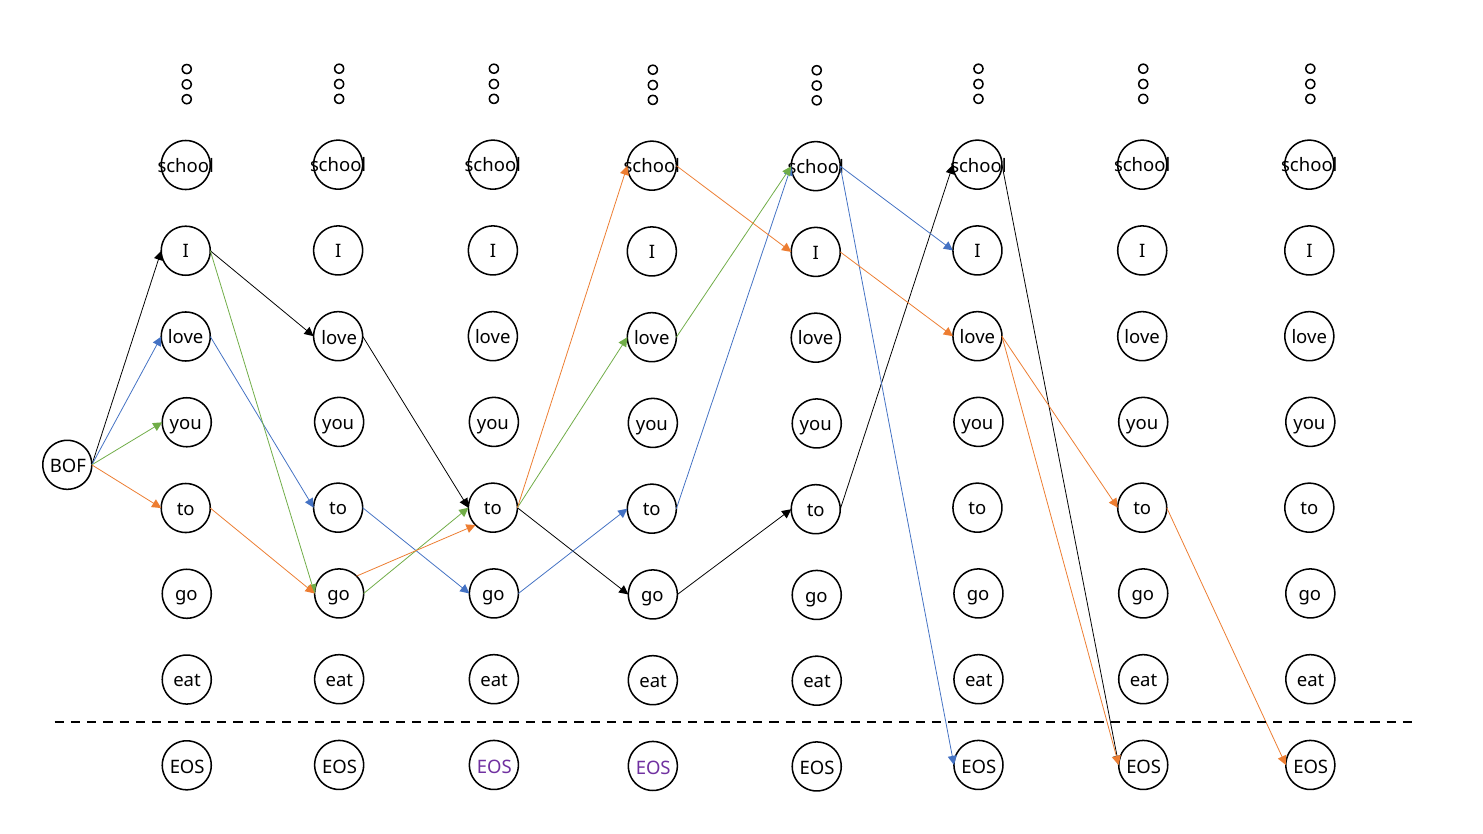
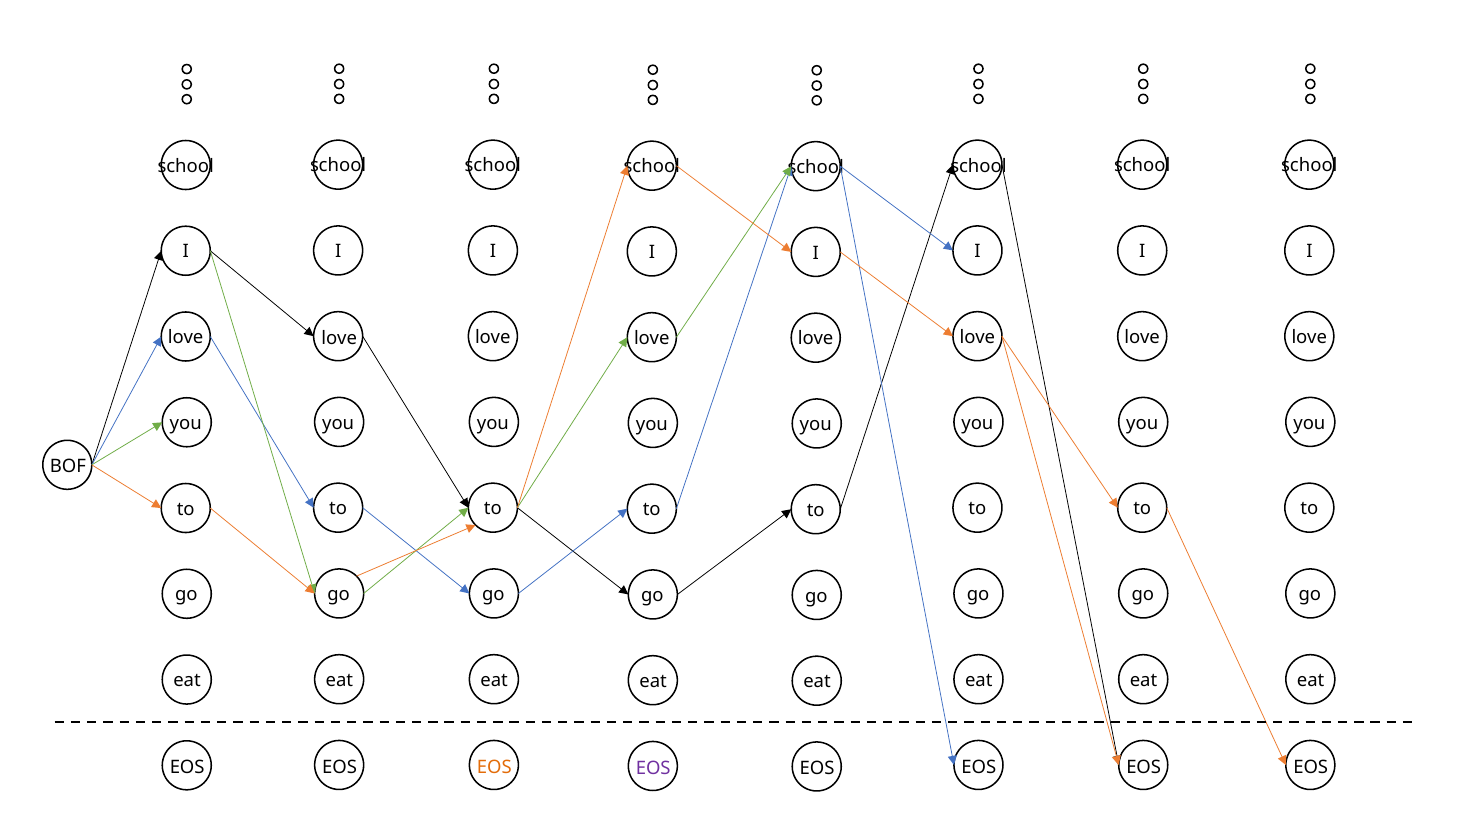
EOS at (494, 767) colour: purple -> orange
